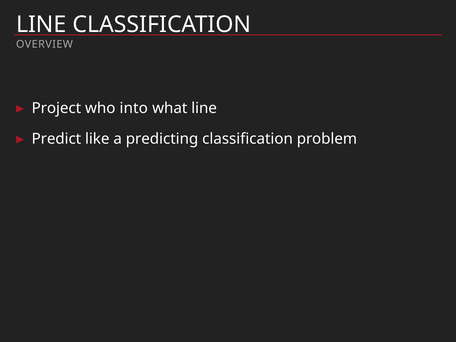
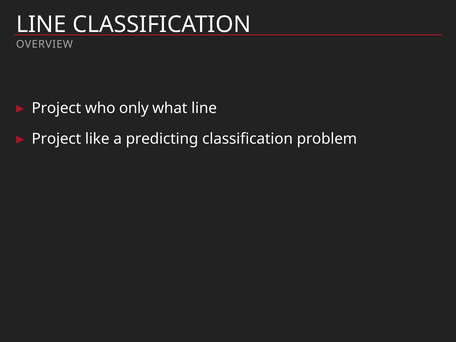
into: into -> only
Predict at (56, 139): Predict -> Project
